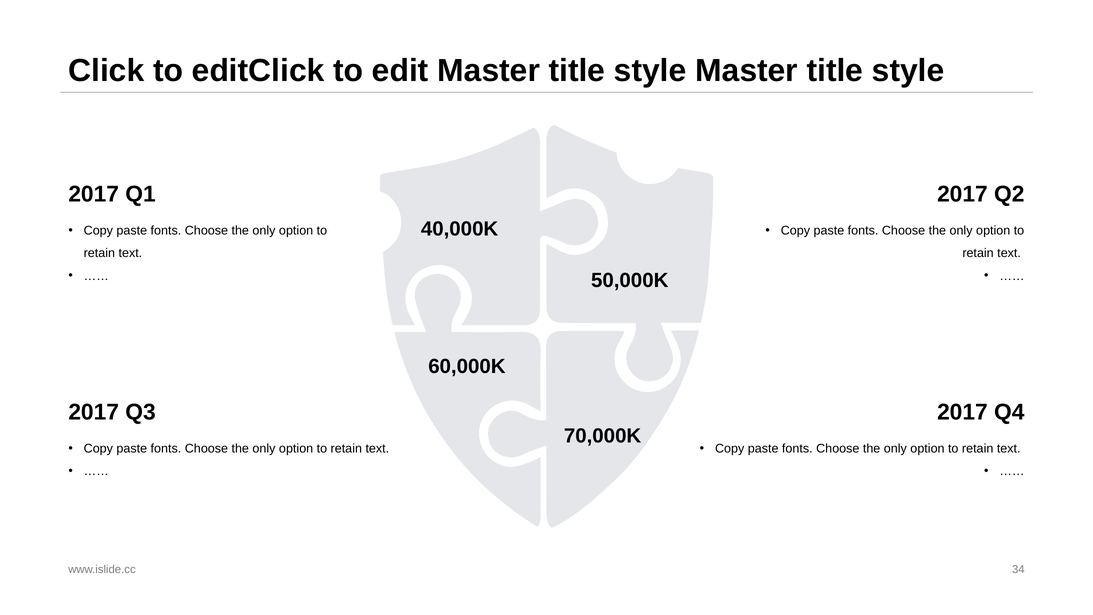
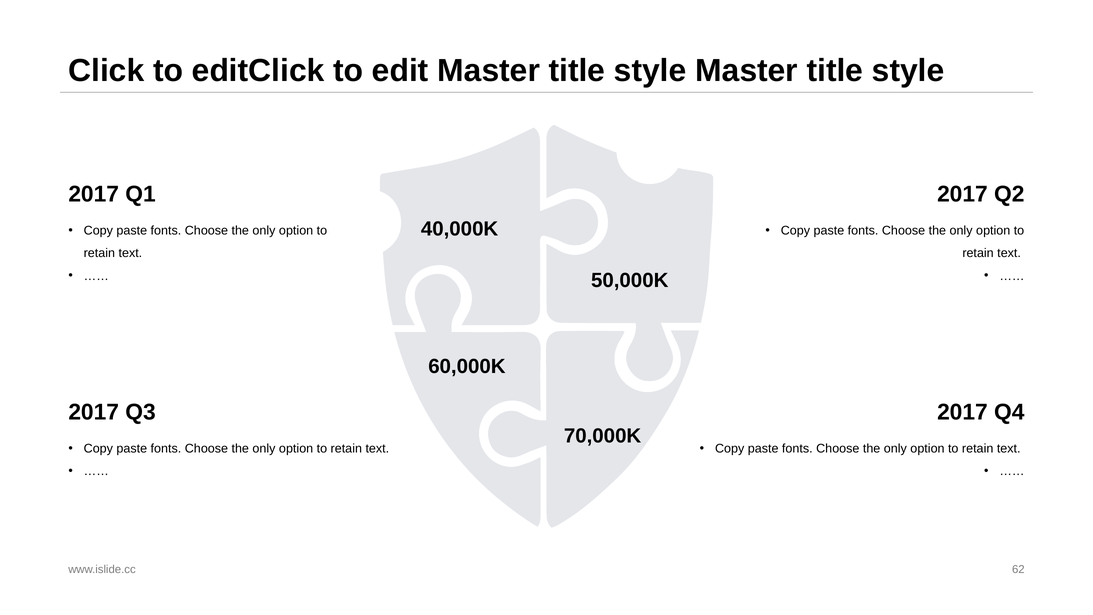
34: 34 -> 62
